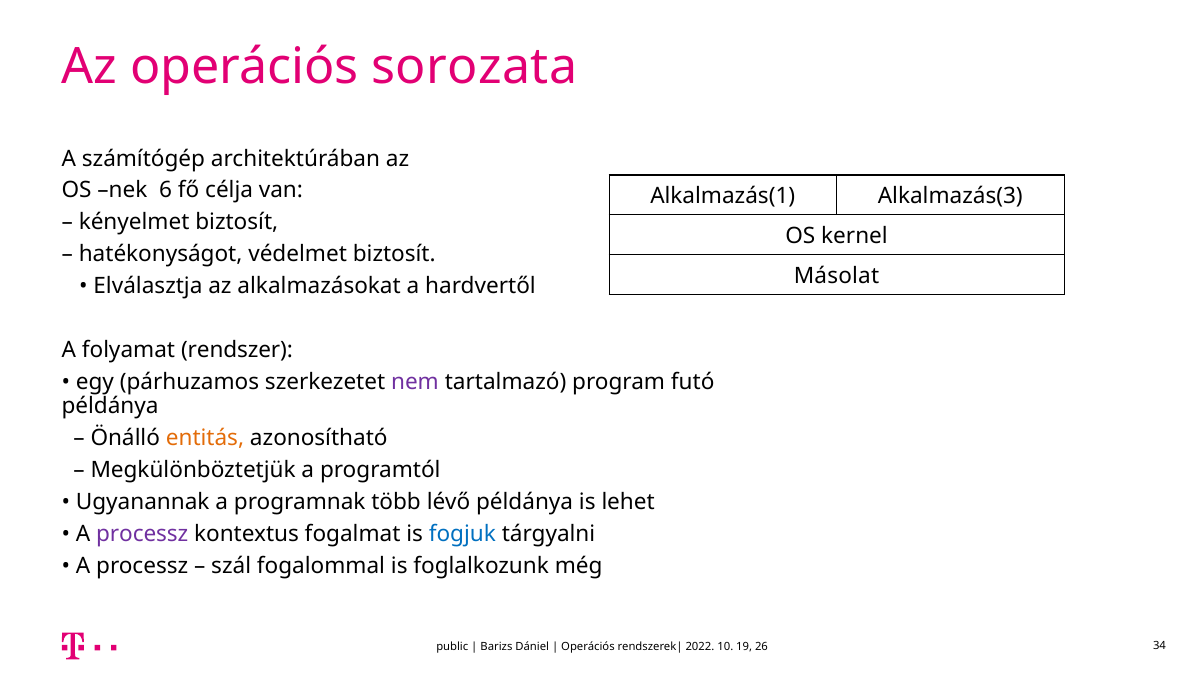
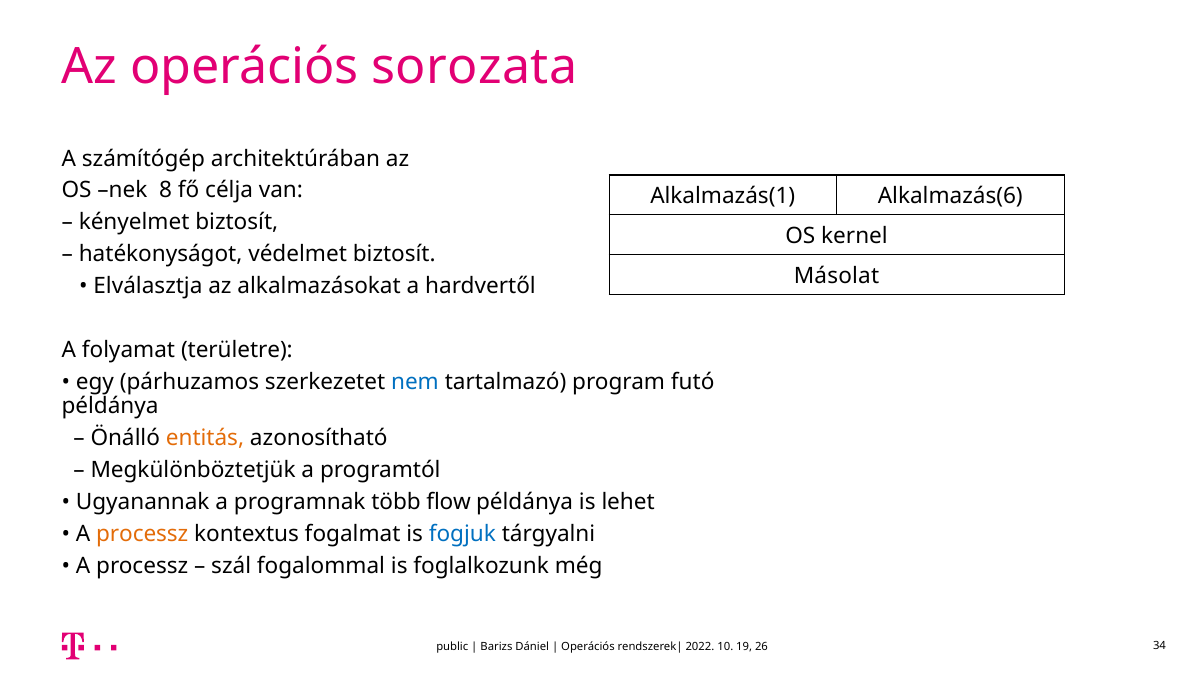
6: 6 -> 8
Alkalmazás(3: Alkalmazás(3 -> Alkalmazás(6
rendszer: rendszer -> területre
nem colour: purple -> blue
lévő: lévő -> flow
processz at (142, 534) colour: purple -> orange
